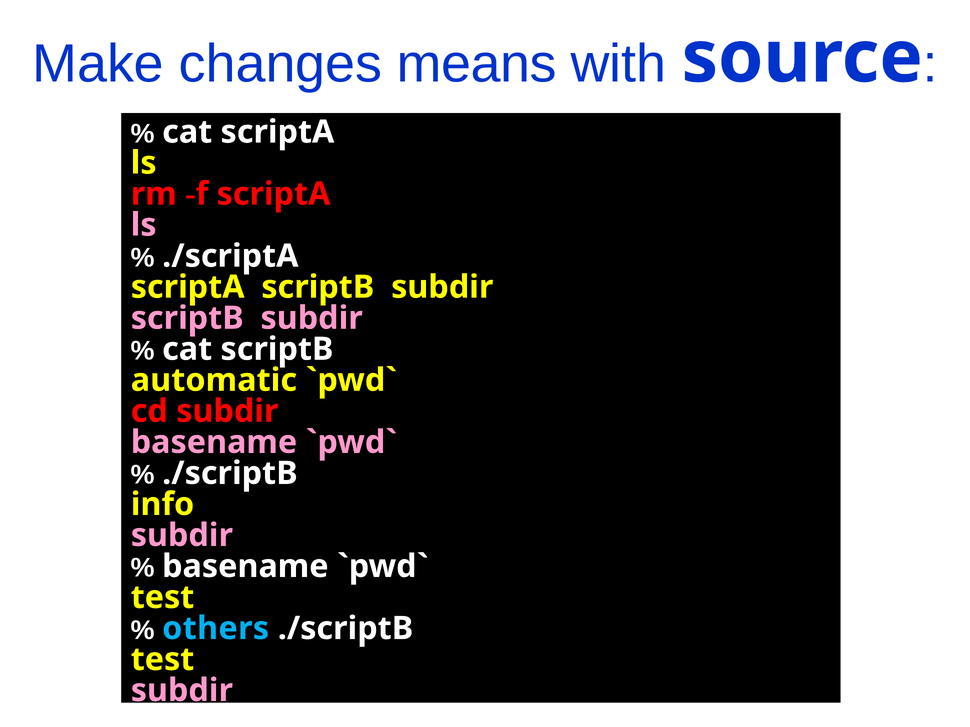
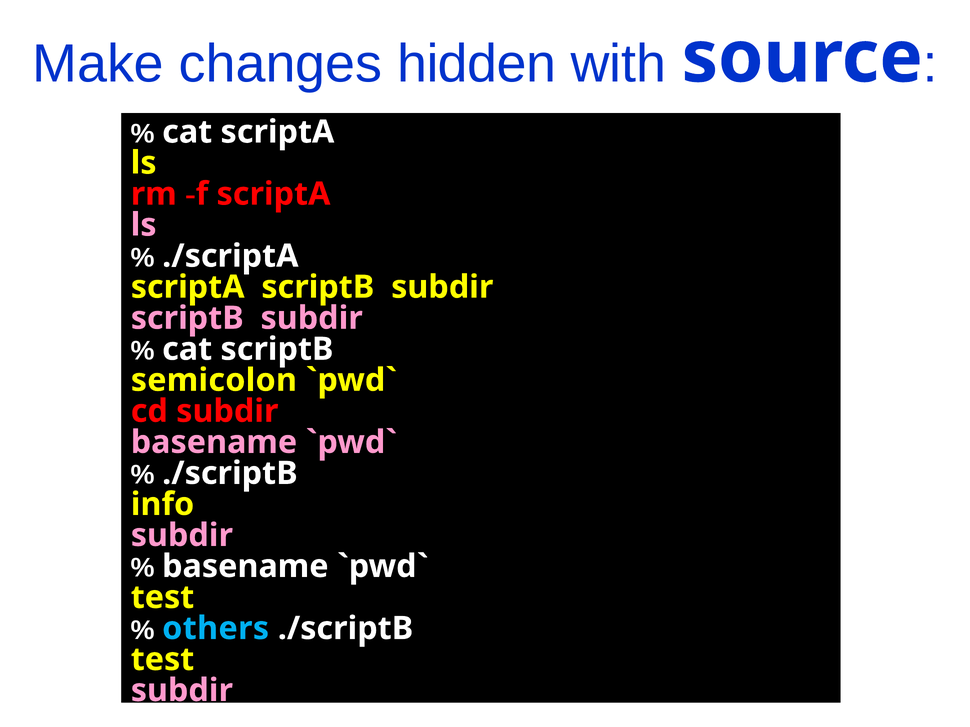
means: means -> hidden
automatic: automatic -> semicolon
